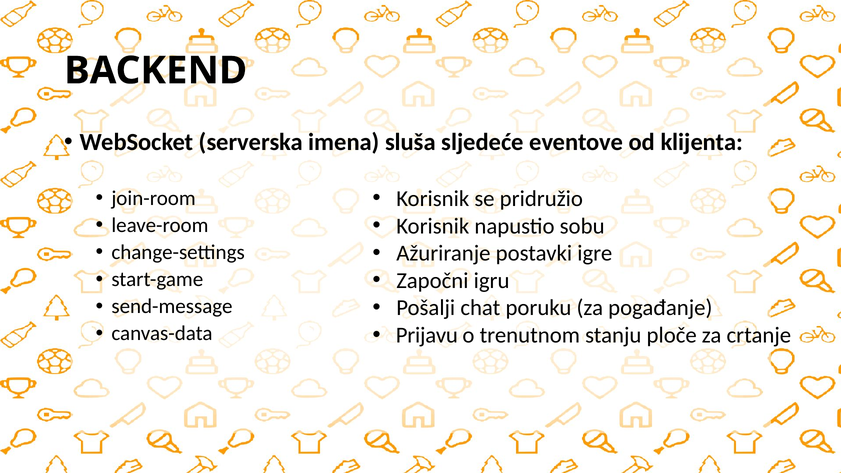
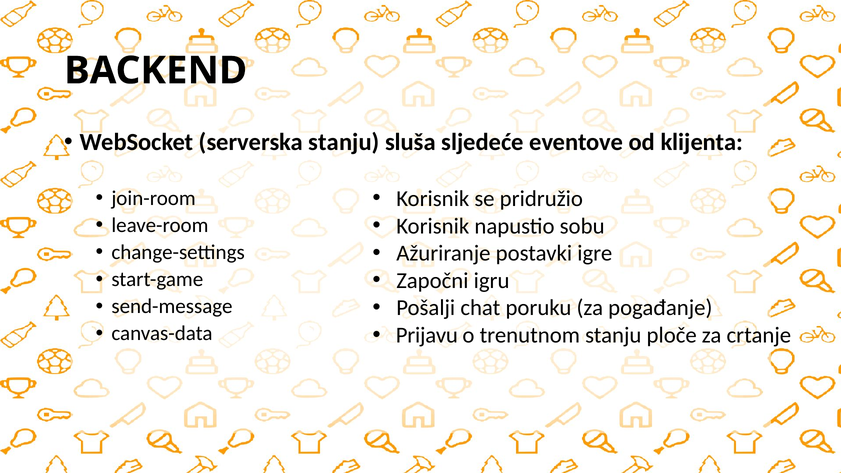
serverska imena: imena -> stanju
